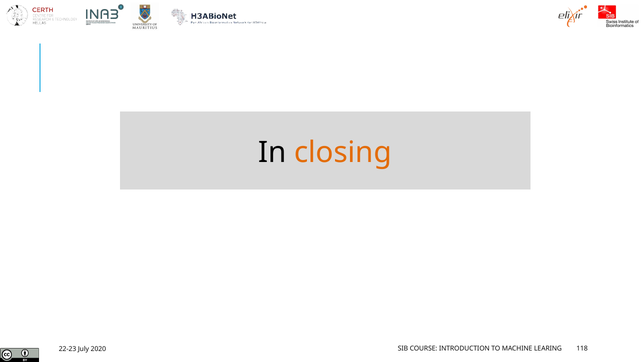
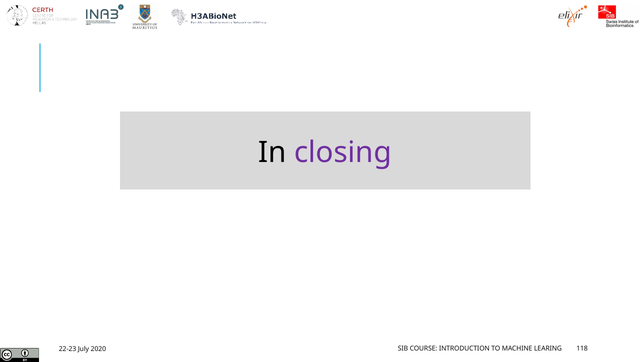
closing colour: orange -> purple
